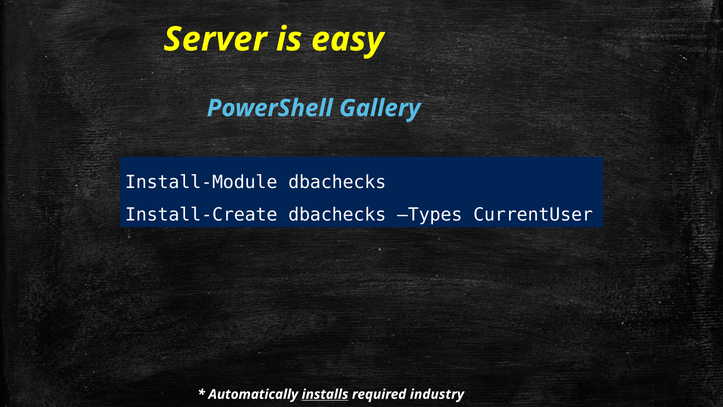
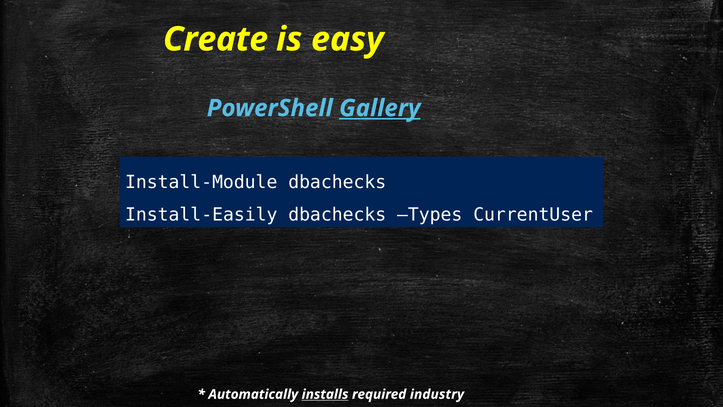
Server: Server -> Create
Gallery underline: none -> present
Install-Create: Install-Create -> Install-Easily
